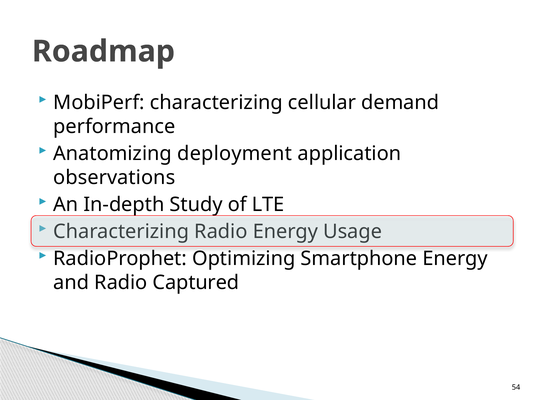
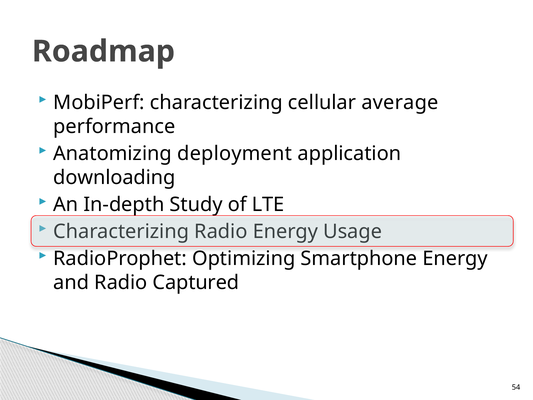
demand: demand -> average
observations: observations -> downloading
